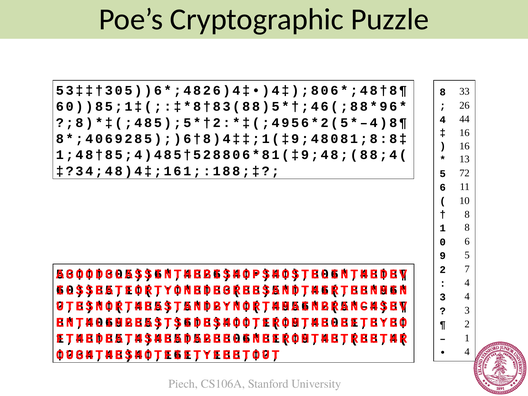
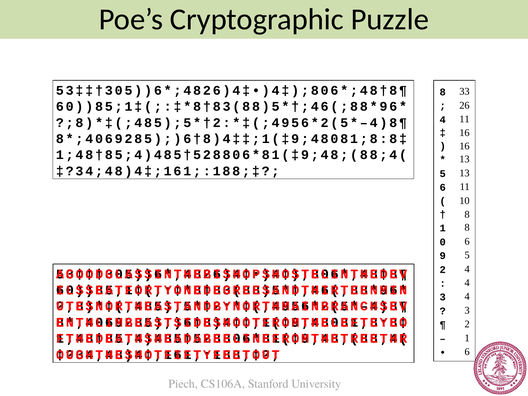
4 44: 44 -> 11
5 72: 72 -> 13
2 7: 7 -> 4
4 at (467, 352): 4 -> 6
